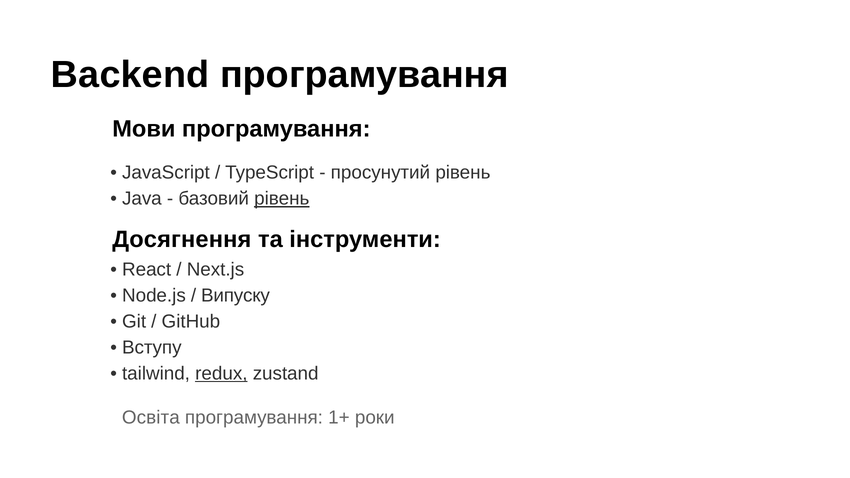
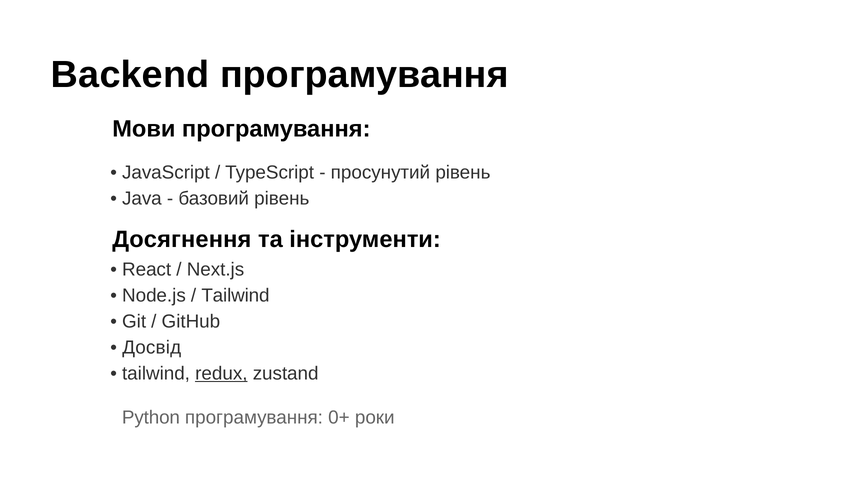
рівень at (282, 199) underline: present -> none
Випуску at (235, 296): Випуску -> Tailwind
Вступу: Вступу -> Досвід
Освіта: Освіта -> Python
1+: 1+ -> 0+
